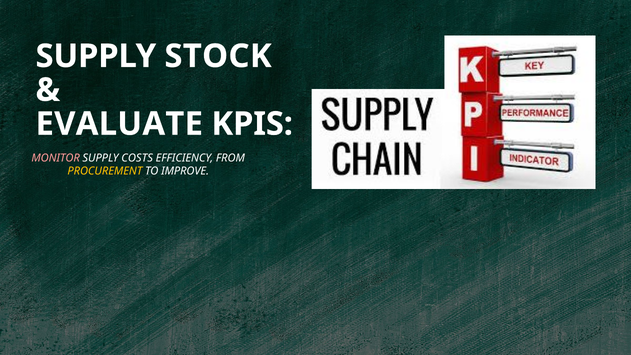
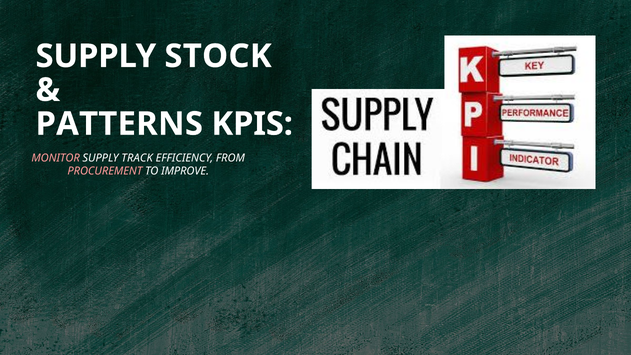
EVALUATE: EVALUATE -> PATTERNS
COSTS: COSTS -> TRACK
PROCUREMENT colour: yellow -> pink
